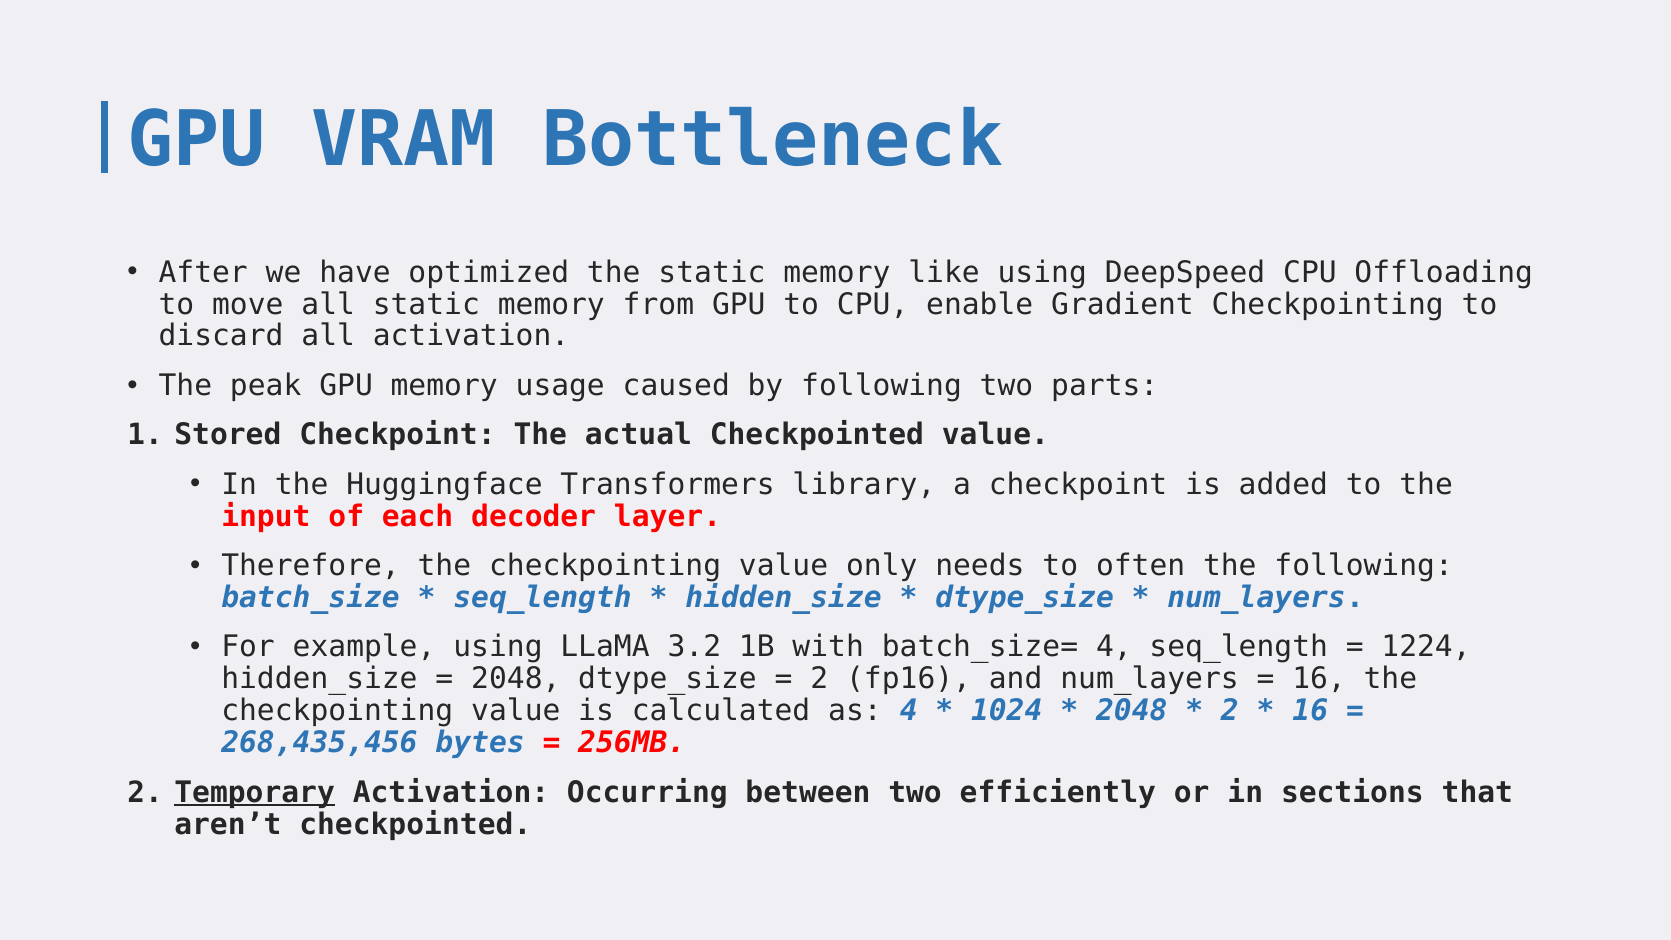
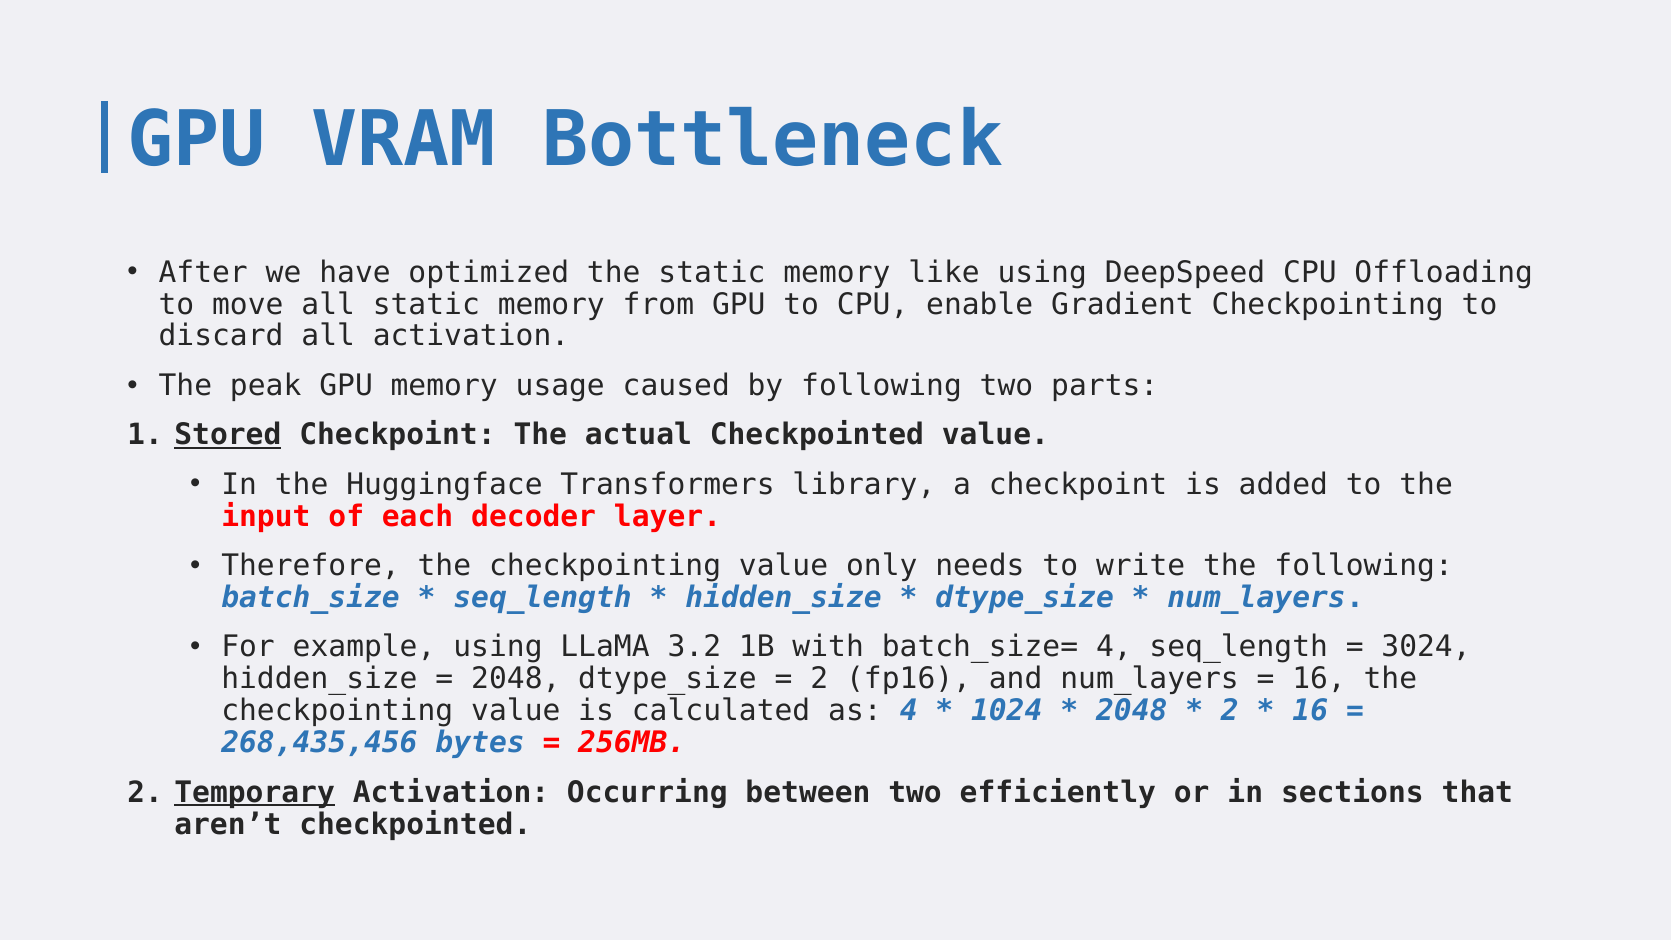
Stored underline: none -> present
often: often -> write
1224: 1224 -> 3024
